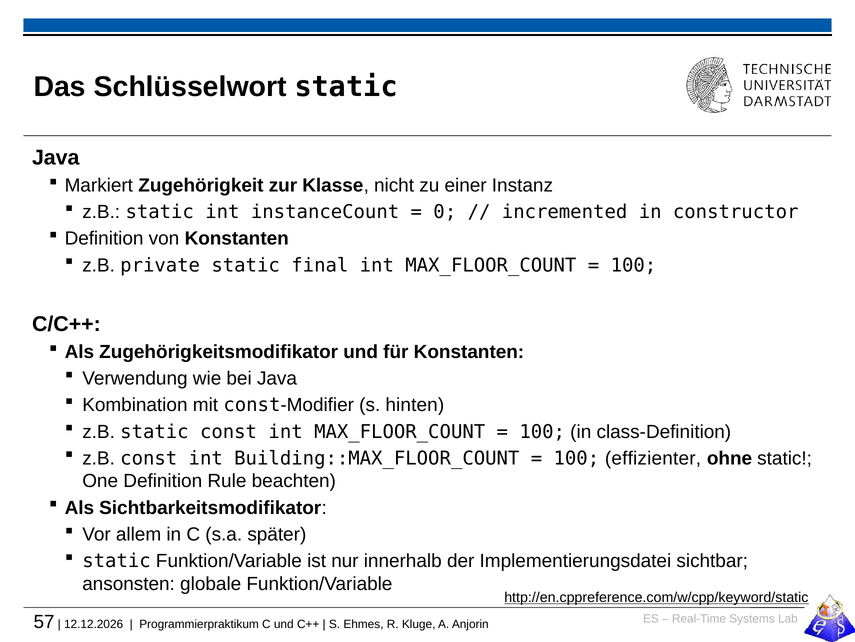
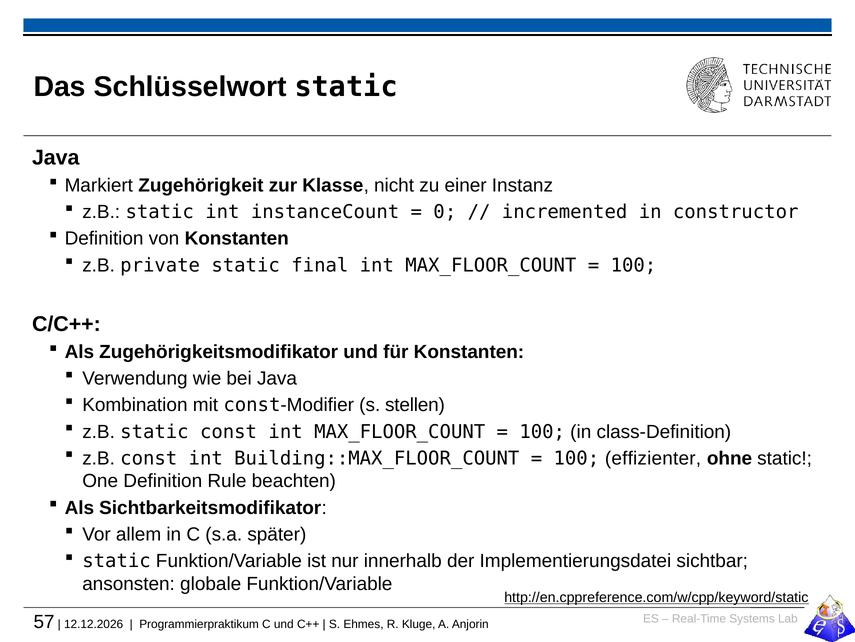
hinten: hinten -> stellen
